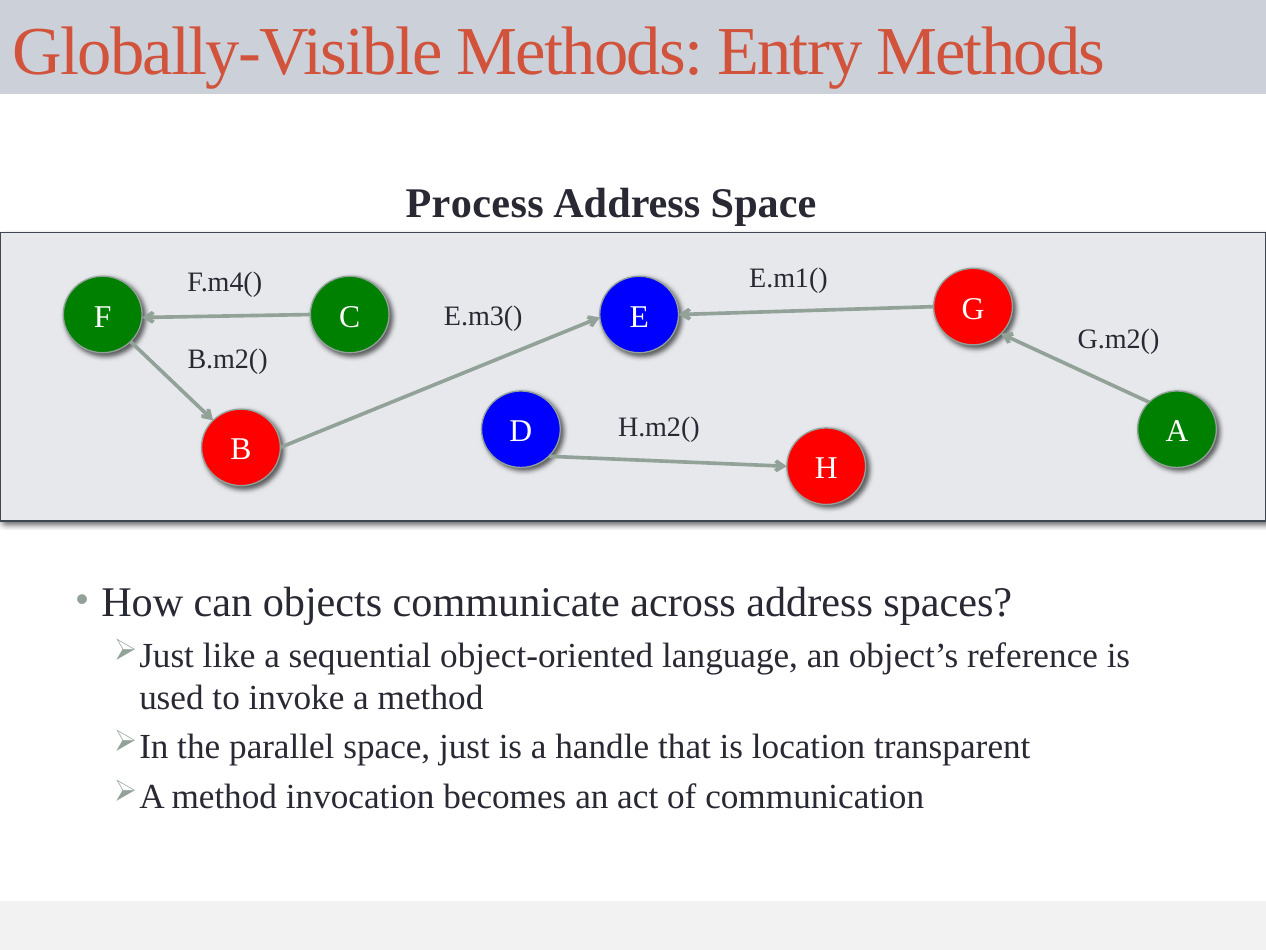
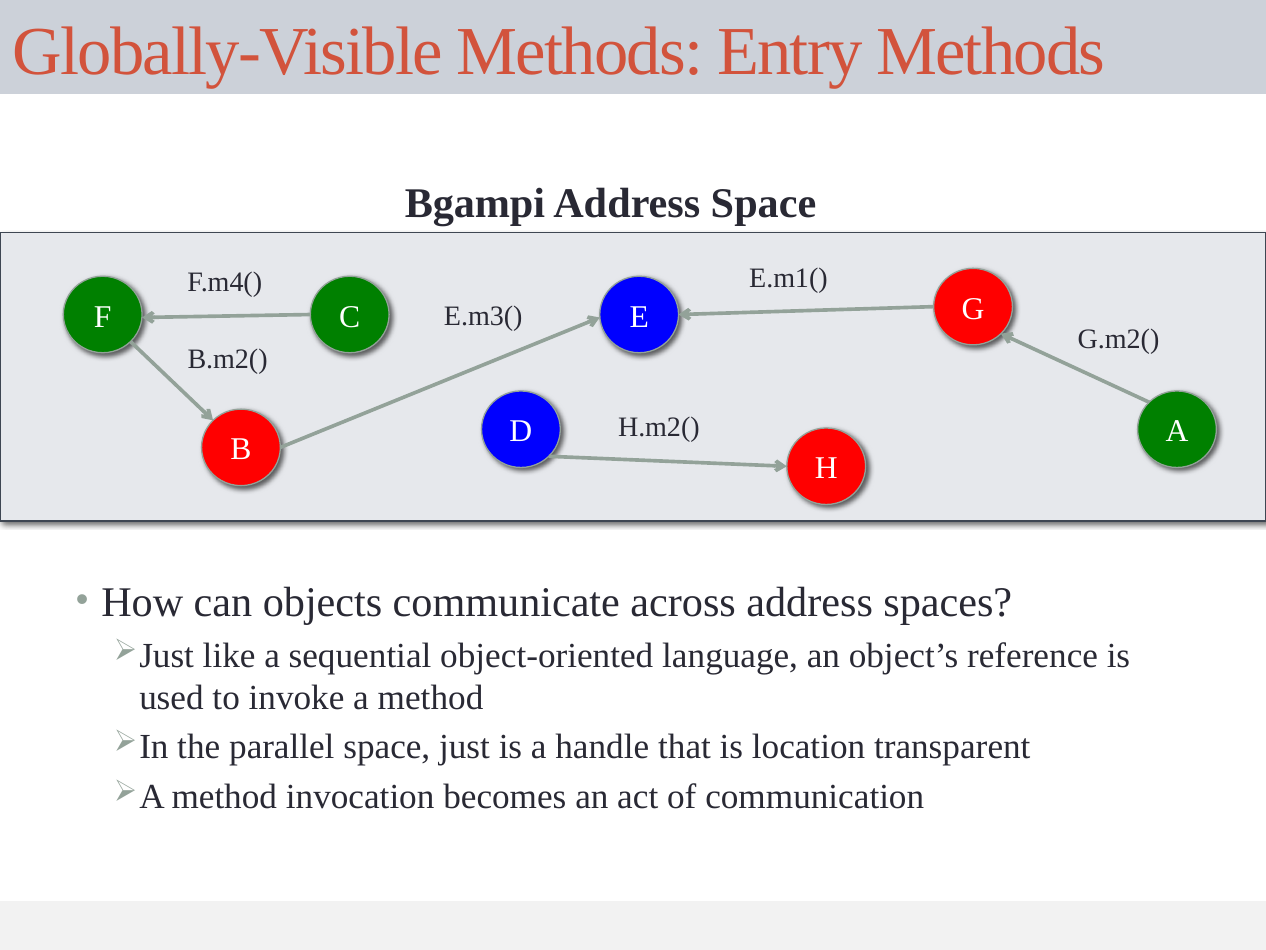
Process: Process -> Bgampi
